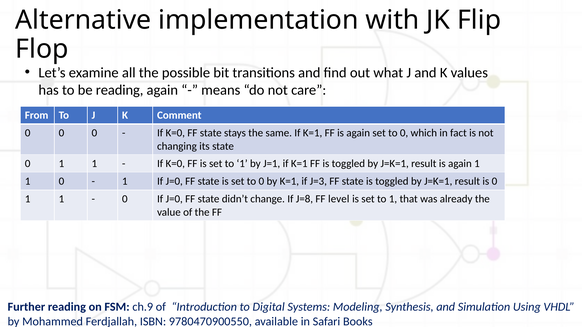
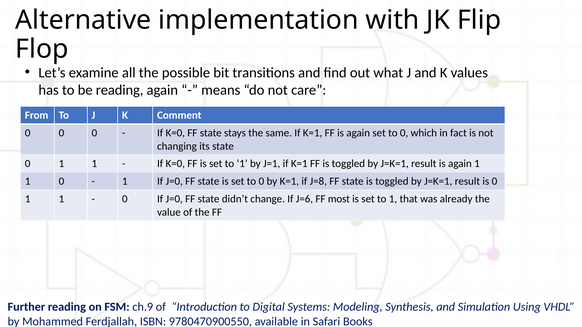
J=3: J=3 -> J=8
J=8: J=8 -> J=6
level: level -> most
